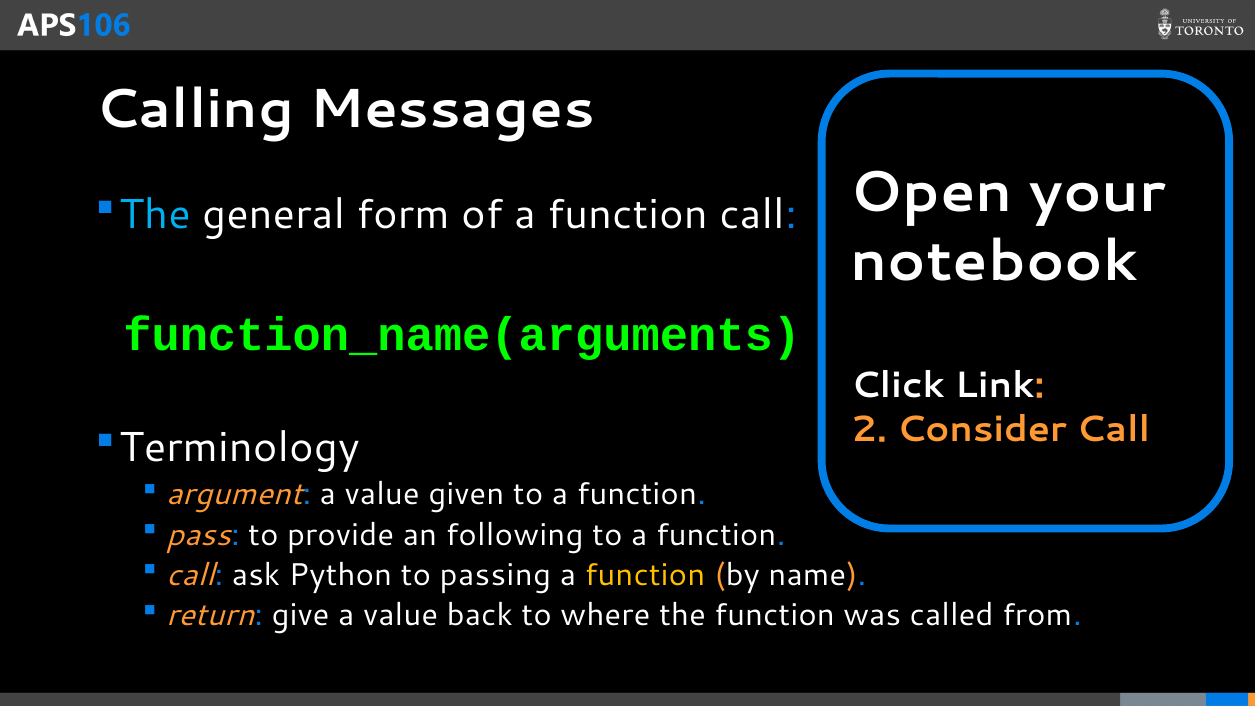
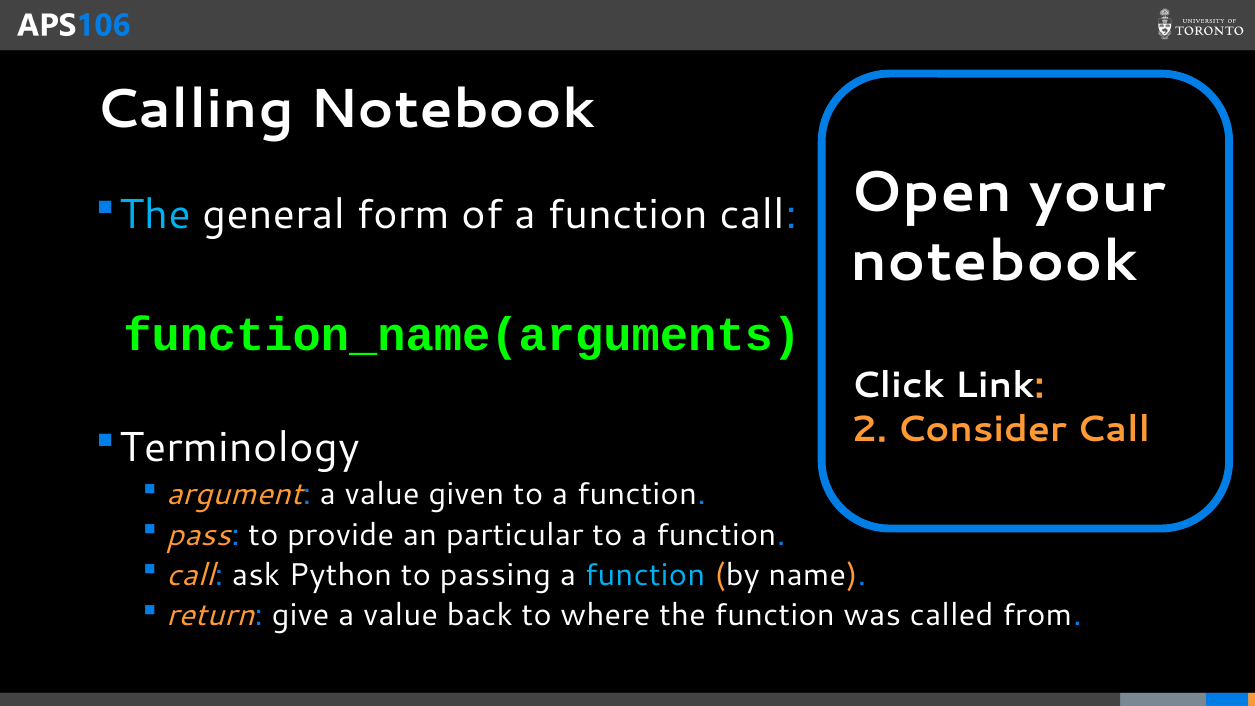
Calling Messages: Messages -> Notebook
following: following -> particular
function at (645, 575) colour: yellow -> light blue
